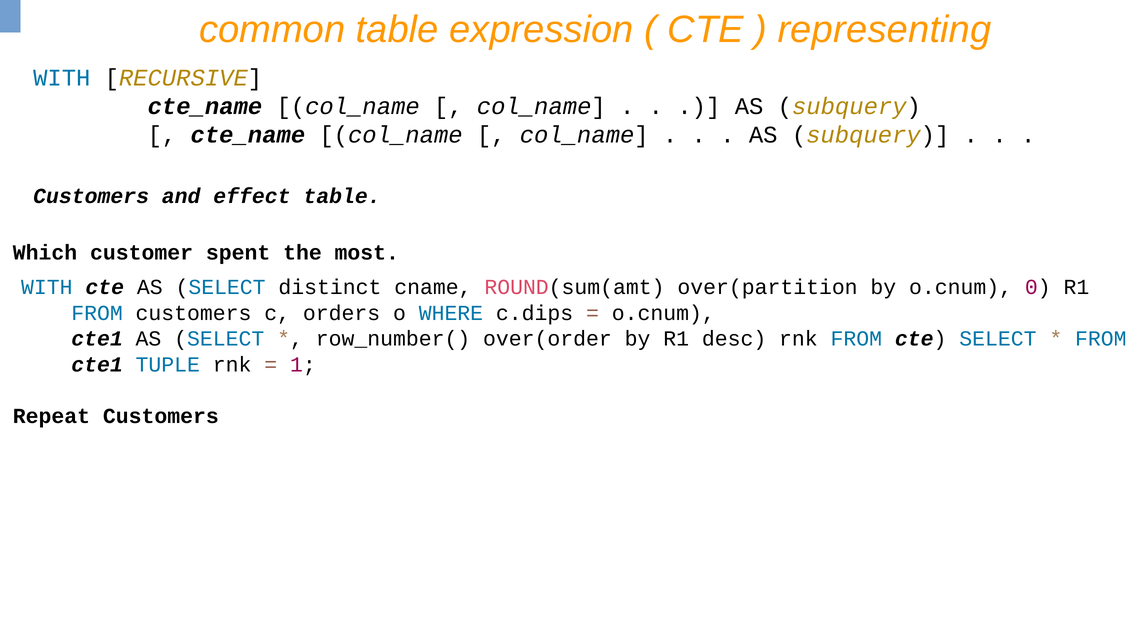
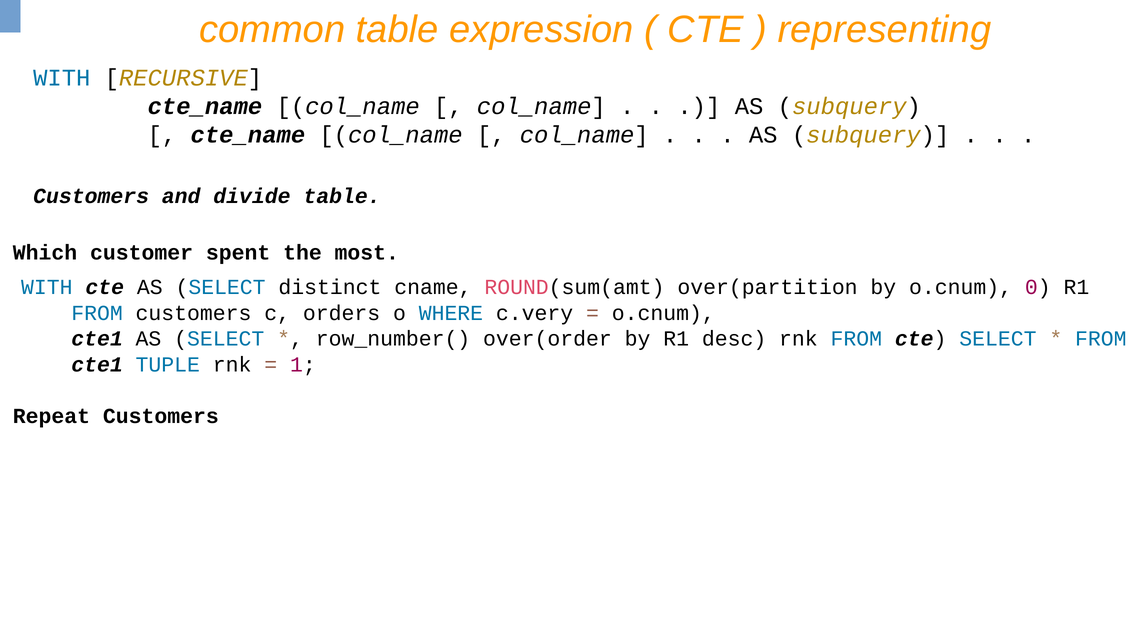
effect: effect -> divide
c.dips: c.dips -> c.very
